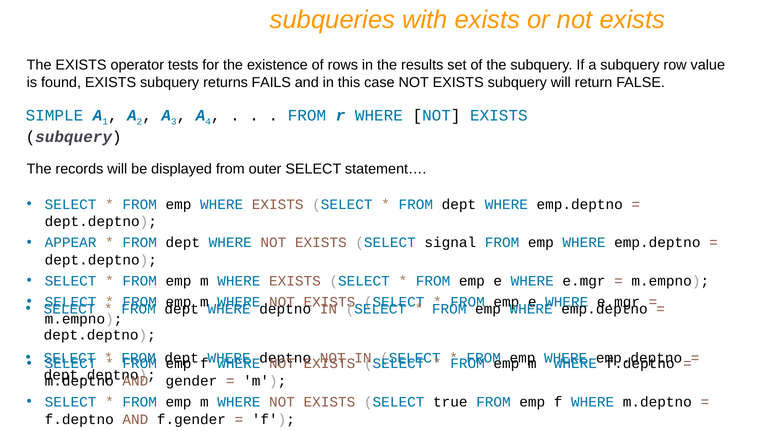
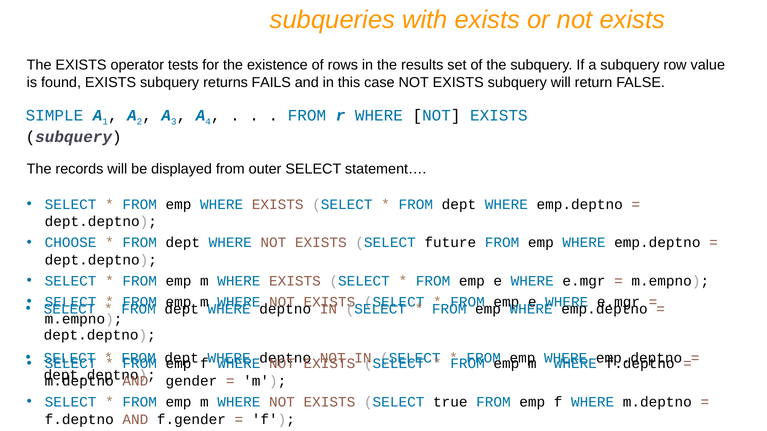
APPEAR: APPEAR -> CHOOSE
signal: signal -> future
